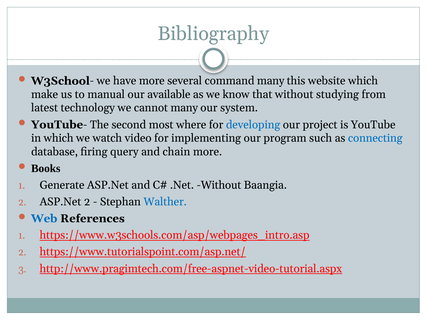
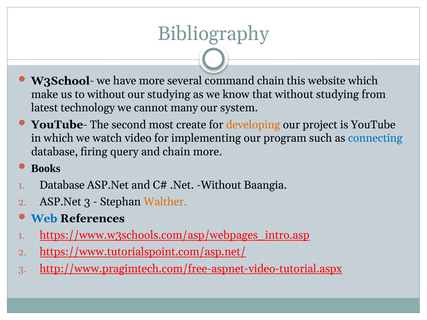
command many: many -> chain
to manual: manual -> without
our available: available -> studying
where: where -> create
developing colour: blue -> orange
Generate at (62, 185): Generate -> Database
ASP.Net 2: 2 -> 3
Walther colour: blue -> orange
